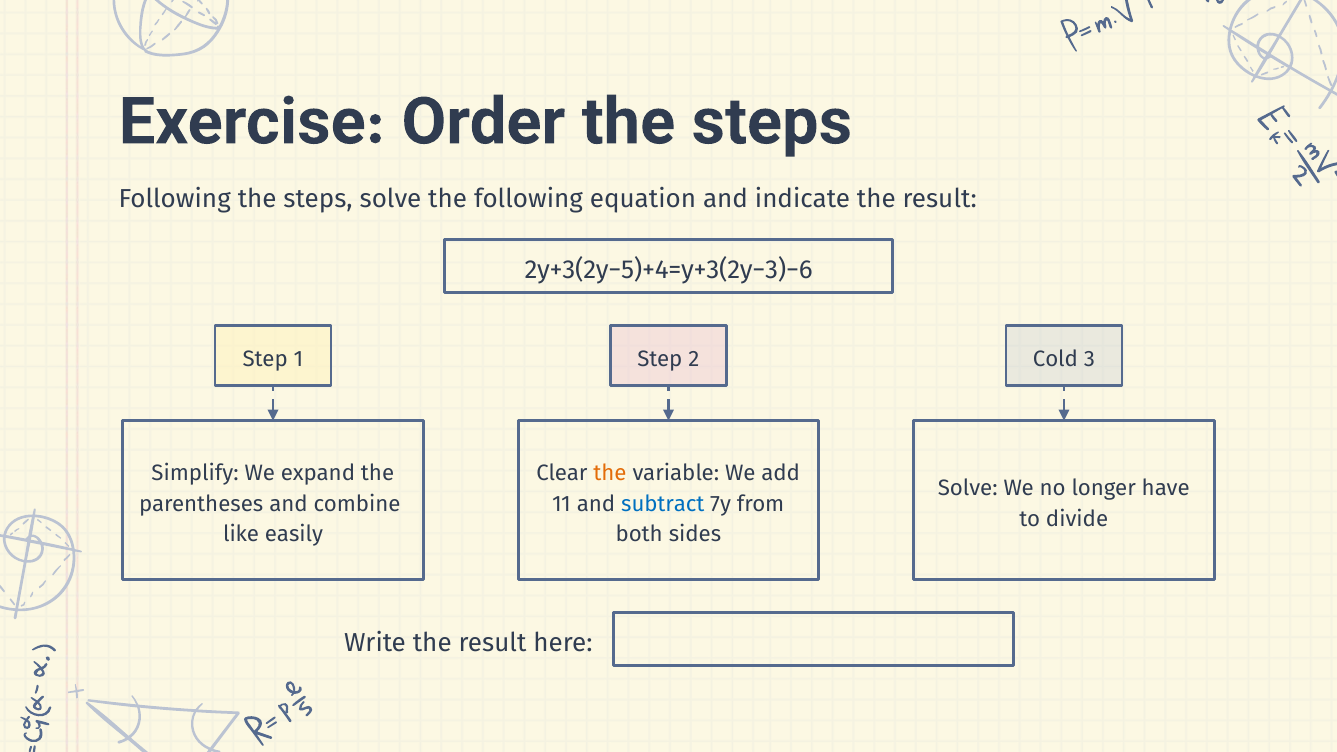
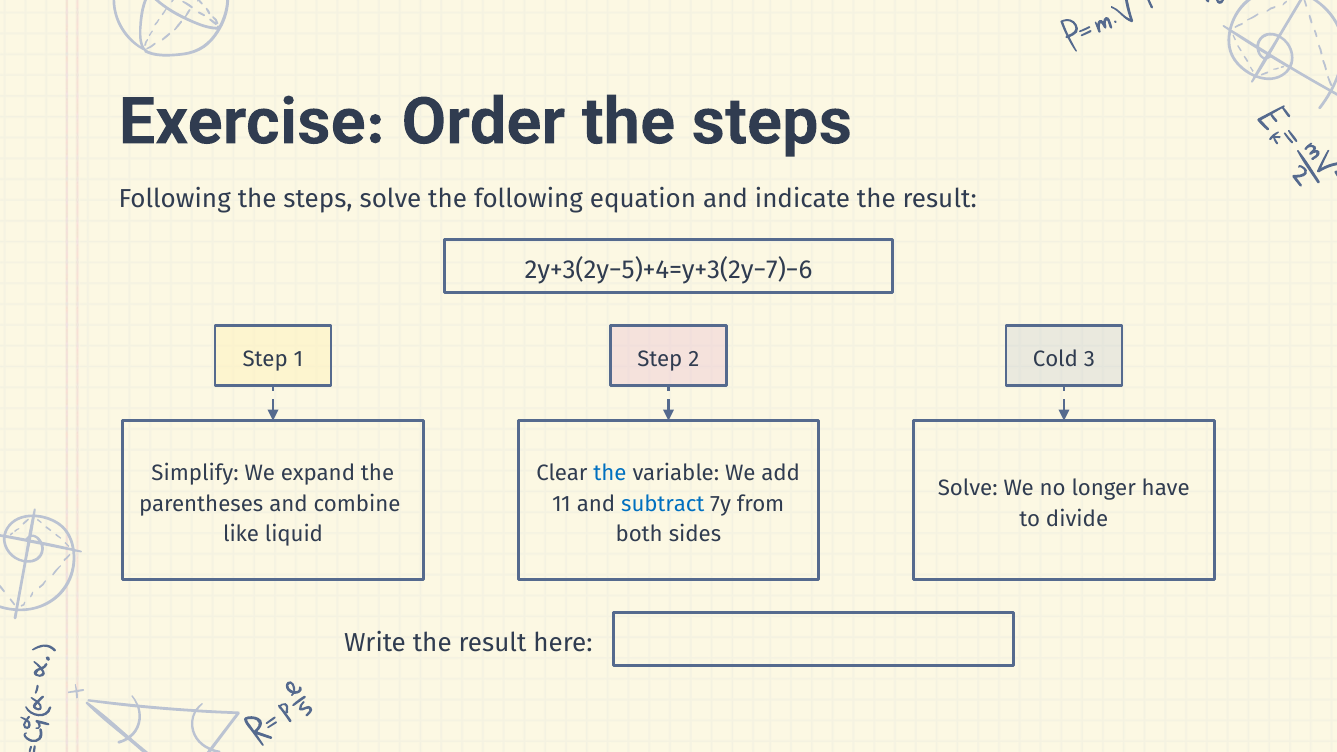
2y+3(2y−5)+4=y+3(2y−3)−6: 2y+3(2y−5)+4=y+3(2y−3)−6 -> 2y+3(2y−5)+4=y+3(2y−7)−6
the at (610, 473) colour: orange -> blue
easily: easily -> liquid
